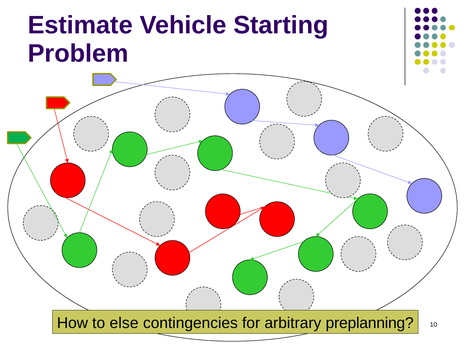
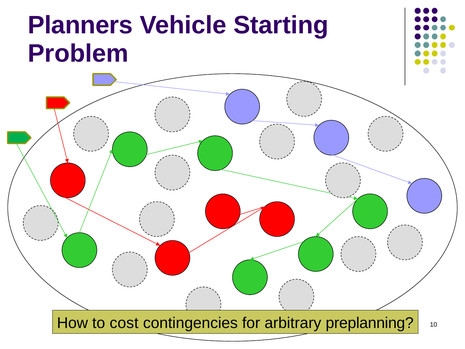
Estimate: Estimate -> Planners
else: else -> cost
